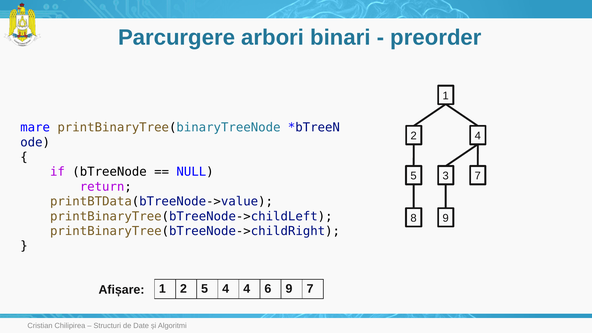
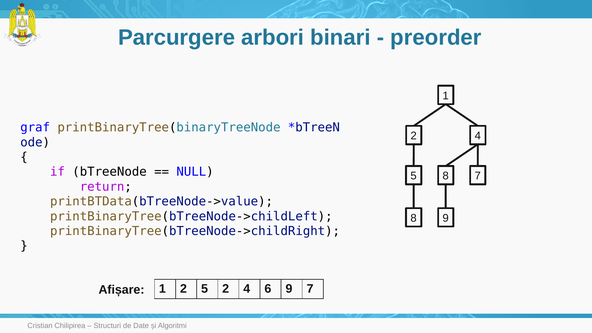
mare: mare -> graf
5 3: 3 -> 8
5 4: 4 -> 2
